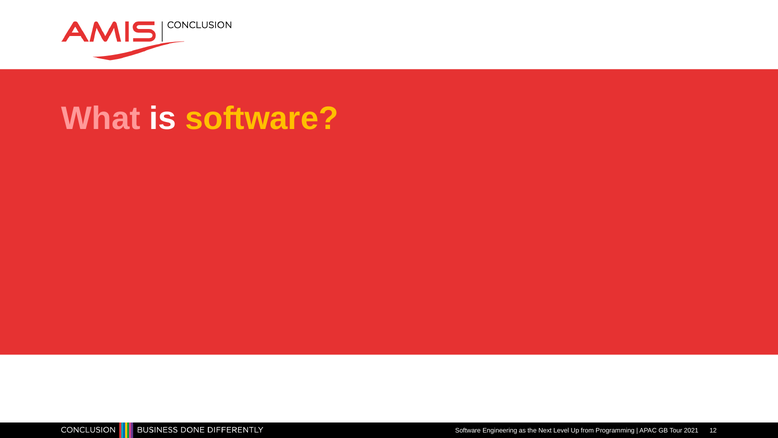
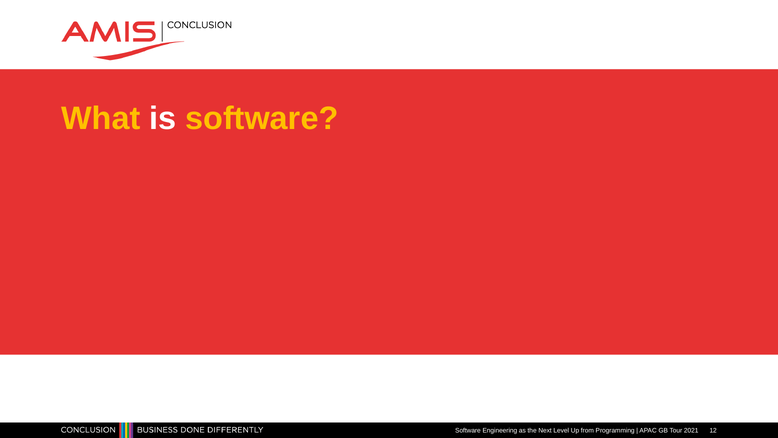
What colour: pink -> yellow
